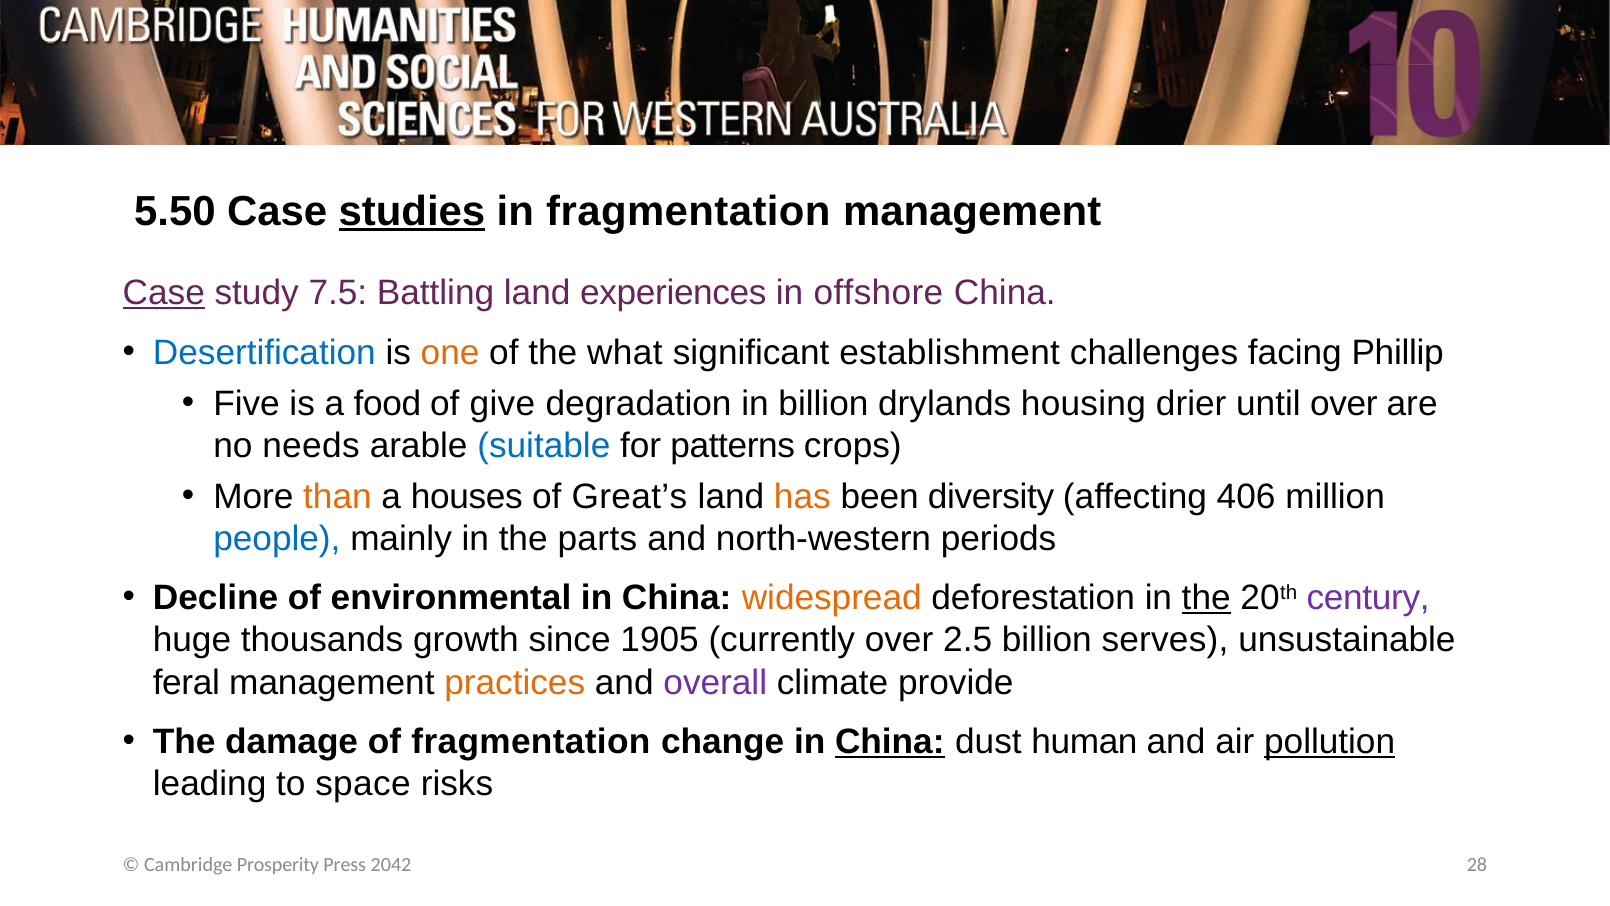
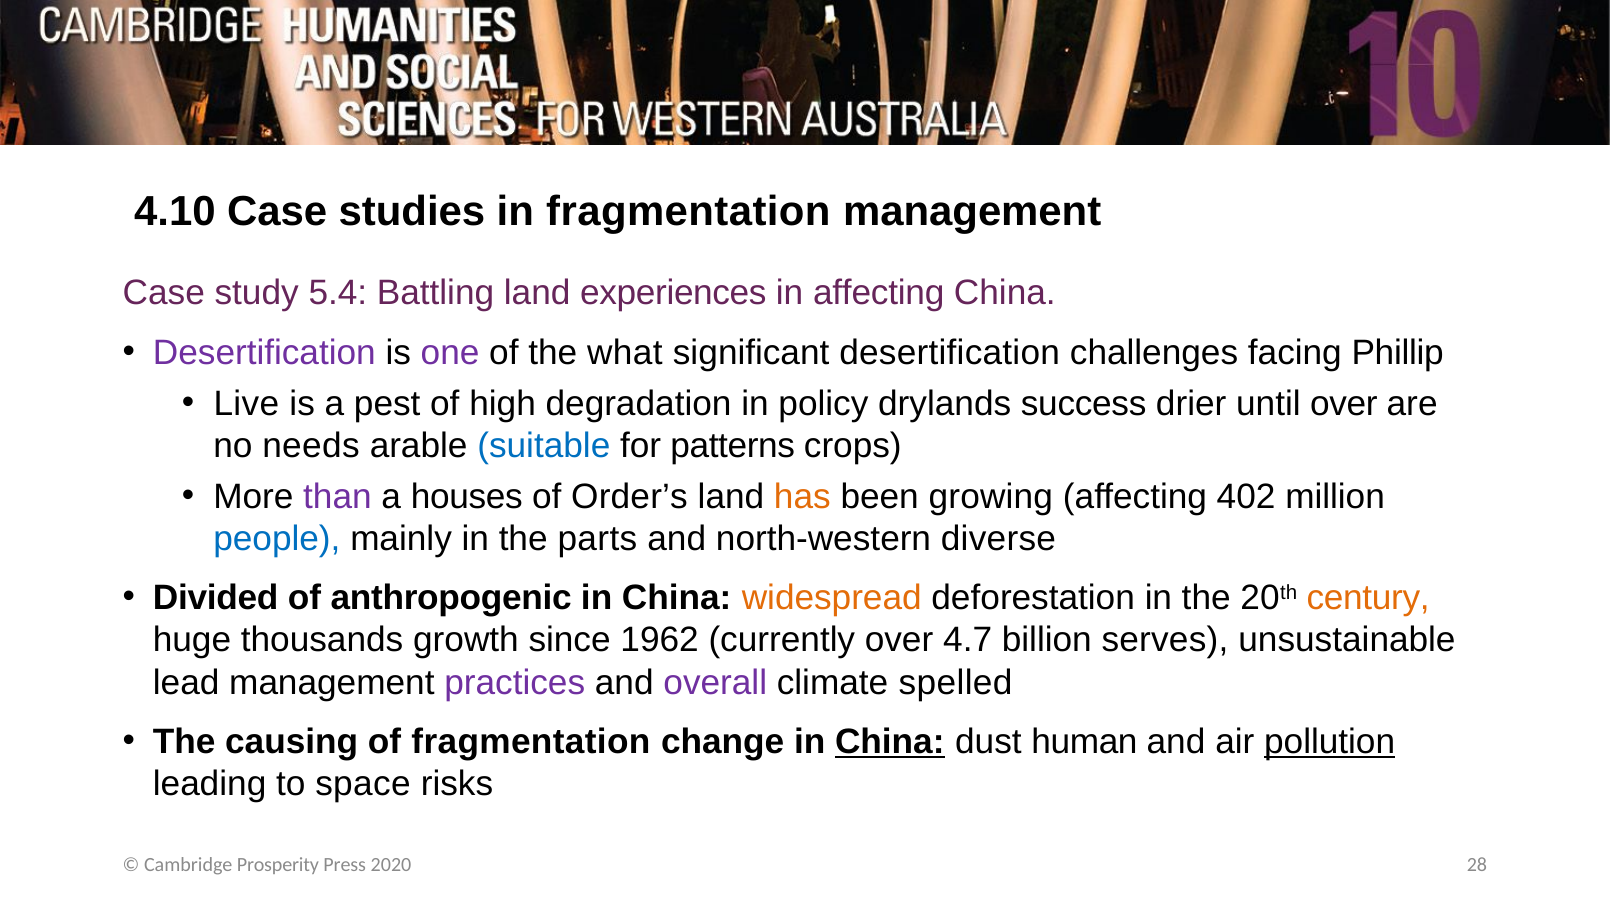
5.50: 5.50 -> 4.10
studies underline: present -> none
Case at (164, 293) underline: present -> none
7.5: 7.5 -> 5.4
in offshore: offshore -> affecting
Desertification at (264, 353) colour: blue -> purple
one colour: orange -> purple
significant establishment: establishment -> desertification
Five: Five -> Live
food: food -> pest
give: give -> high
in billion: billion -> policy
housing: housing -> success
than colour: orange -> purple
Great’s: Great’s -> Order’s
diversity: diversity -> growing
406: 406 -> 402
periods: periods -> diverse
Decline: Decline -> Divided
environmental: environmental -> anthropogenic
the at (1206, 598) underline: present -> none
century colour: purple -> orange
1905: 1905 -> 1962
2.5: 2.5 -> 4.7
feral: feral -> lead
practices colour: orange -> purple
provide: provide -> spelled
damage: damage -> causing
2042: 2042 -> 2020
